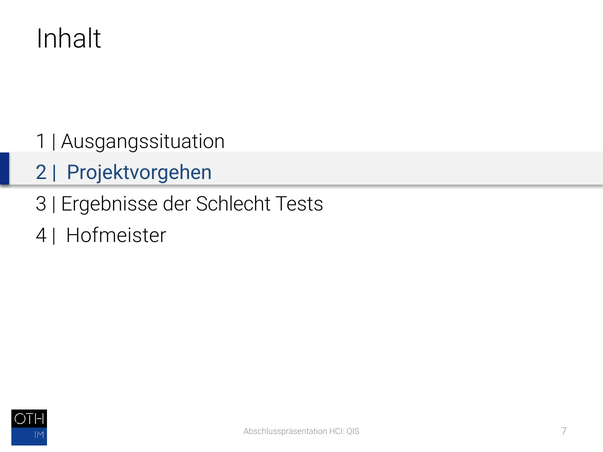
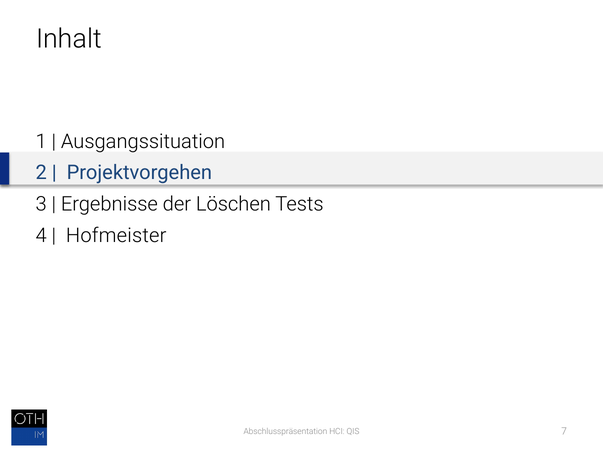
Schlecht: Schlecht -> Löschen
